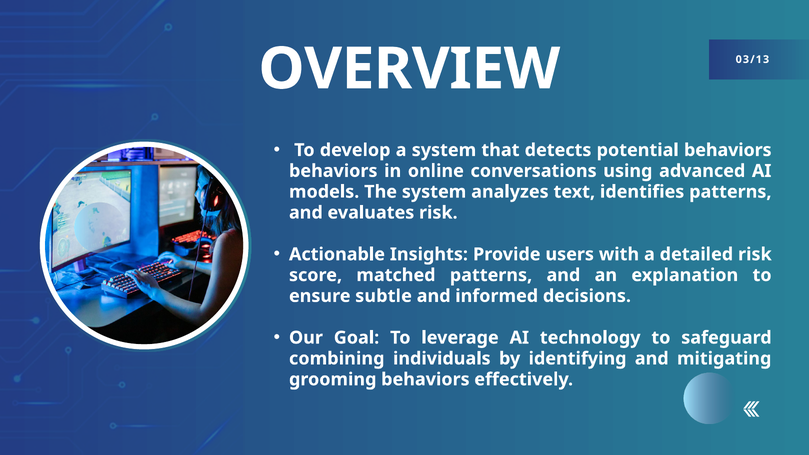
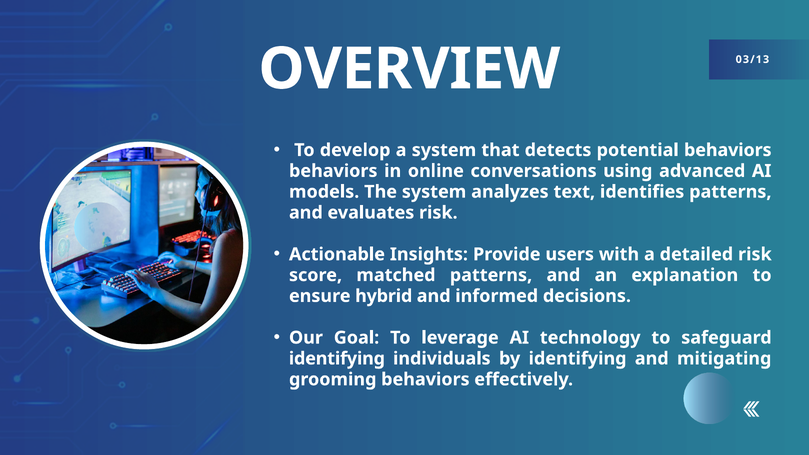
subtle: subtle -> hybrid
combining at (337, 359): combining -> identifying
